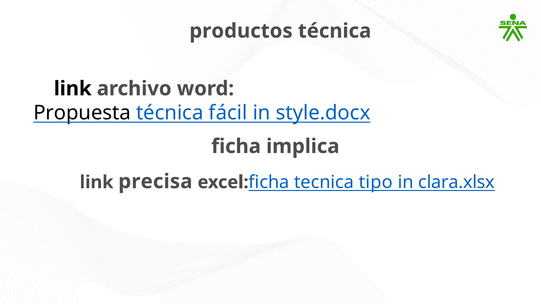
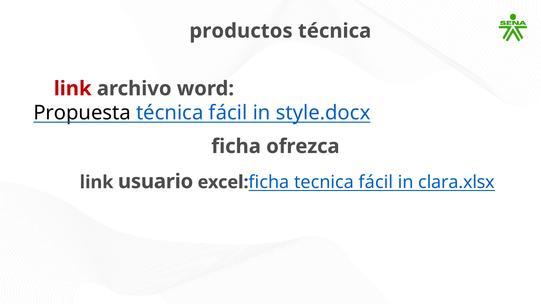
link at (73, 89) colour: black -> red
implica: implica -> ofrezca
precisa: precisa -> usuario
tecnica tipo: tipo -> fácil
